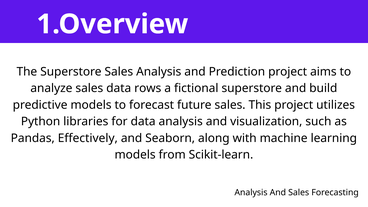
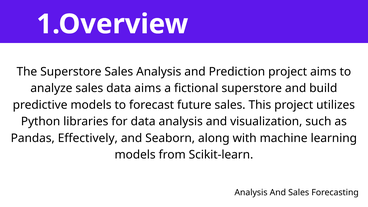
data rows: rows -> aims
